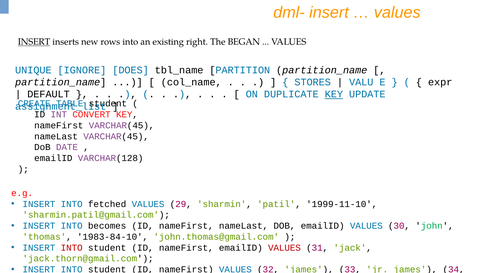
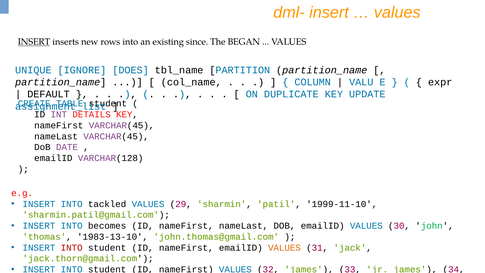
right: right -> since
STORES: STORES -> COLUMN
KEY at (334, 94) underline: present -> none
CONVERT: CONVERT -> DETAILS
fetched: fetched -> tackled
1983-84-10: 1983-84-10 -> 1983-13-10
VALUES at (284, 248) colour: red -> orange
